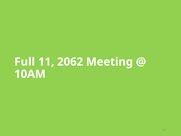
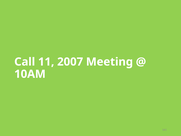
Full: Full -> Call
2062: 2062 -> 2007
